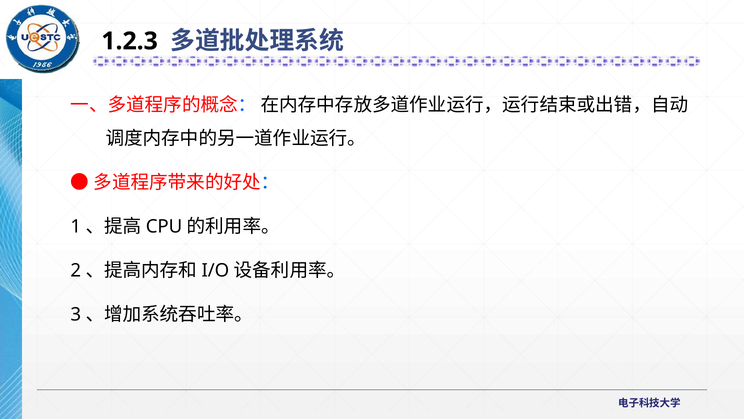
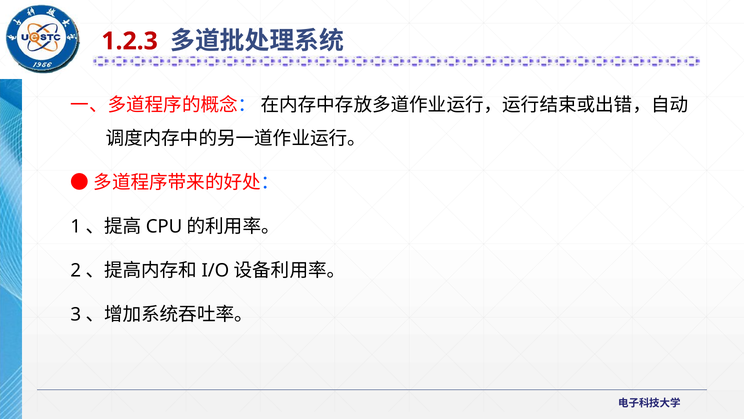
1.2.3 colour: black -> red
